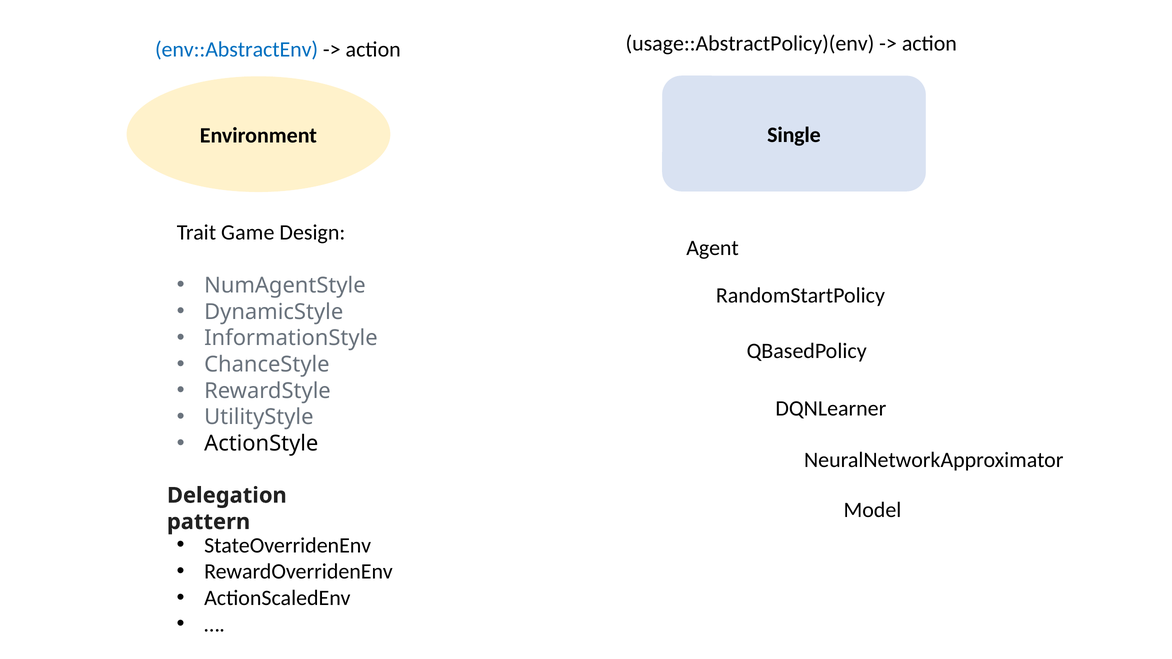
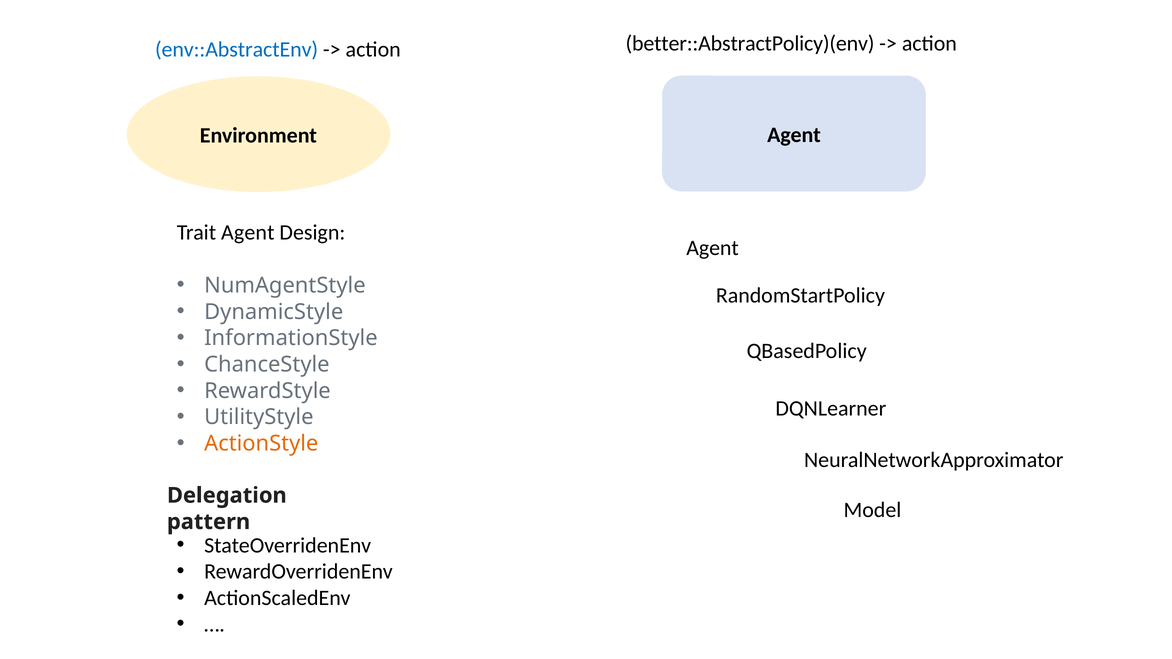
usage::AbstractPolicy)(env: usage::AbstractPolicy)(env -> better::AbstractPolicy)(env
Environment Single: Single -> Agent
Trait Game: Game -> Agent
ActionStyle colour: black -> orange
